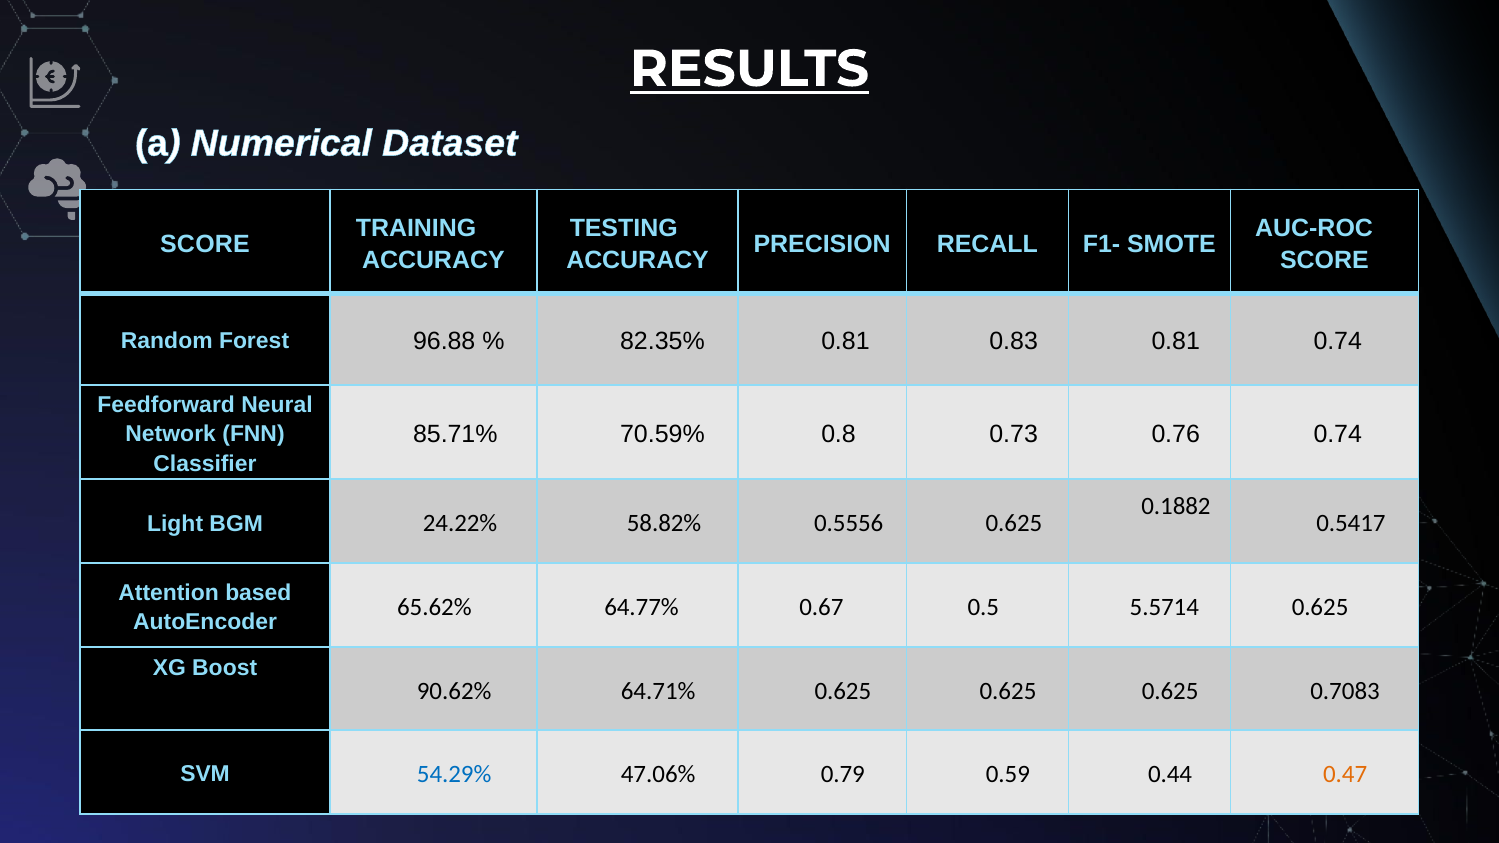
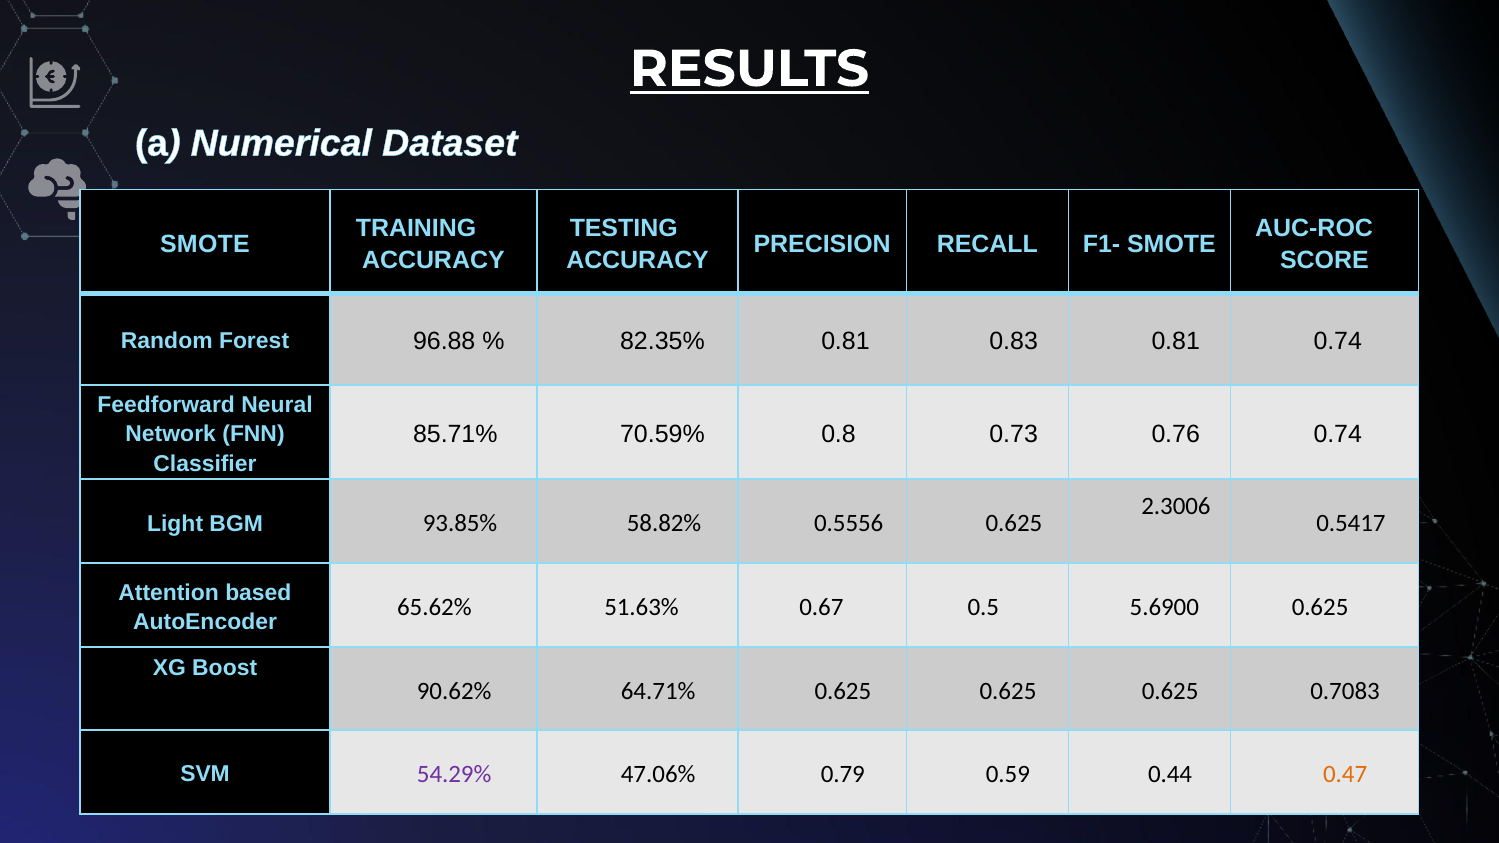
SCORE at (205, 244): SCORE -> SMOTE
0.1882: 0.1882 -> 2.3006
24.22%: 24.22% -> 93.85%
64.77%: 64.77% -> 51.63%
5.5714: 5.5714 -> 5.6900
54.29% colour: blue -> purple
